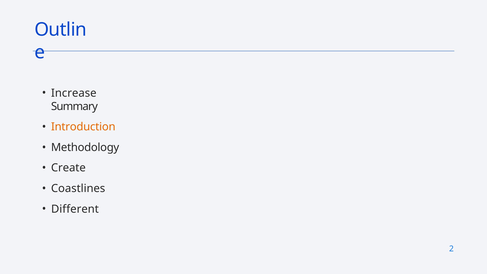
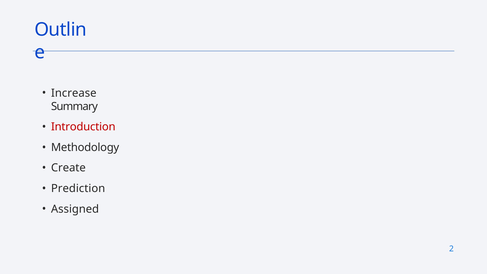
Introduction colour: orange -> red
Coastlines: Coastlines -> Prediction
Different: Different -> Assigned
